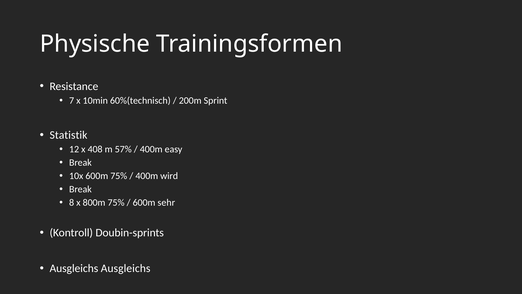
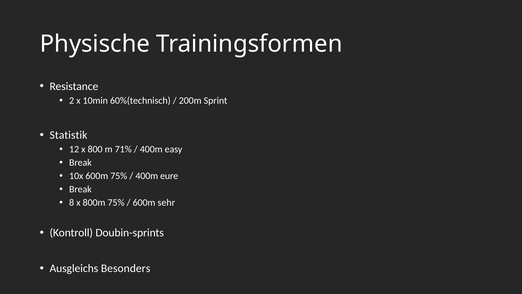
7: 7 -> 2
408: 408 -> 800
57%: 57% -> 71%
wird: wird -> eure
Ausgleichs Ausgleichs: Ausgleichs -> Besonders
